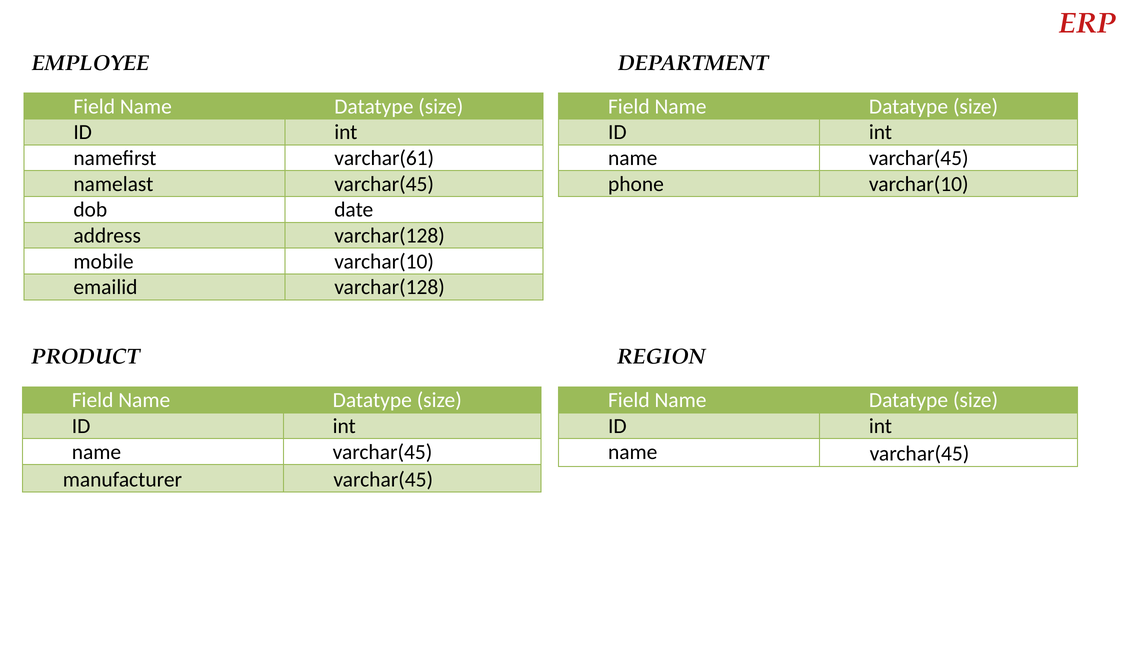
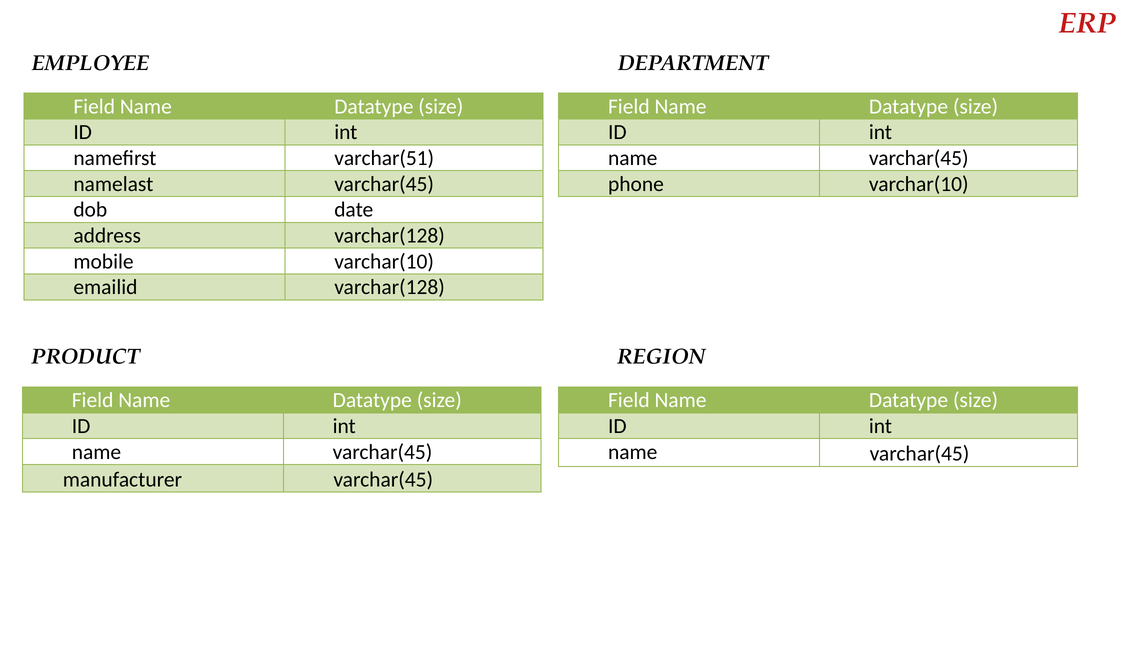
varchar(61: varchar(61 -> varchar(51
